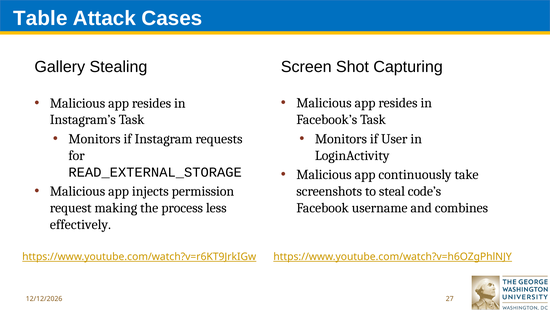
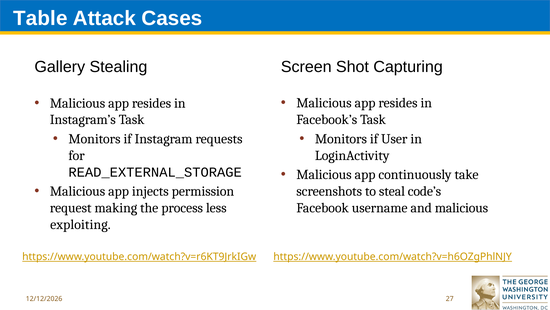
and combines: combines -> malicious
effectively: effectively -> exploiting
